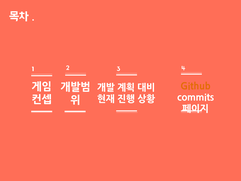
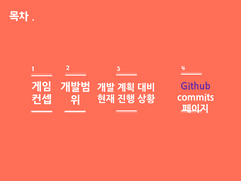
Github colour: orange -> purple
